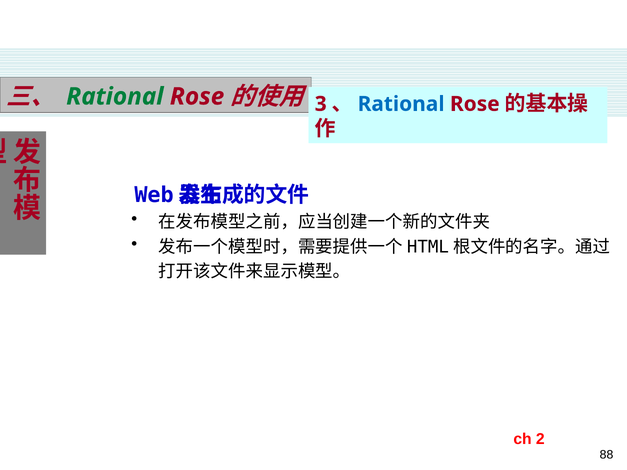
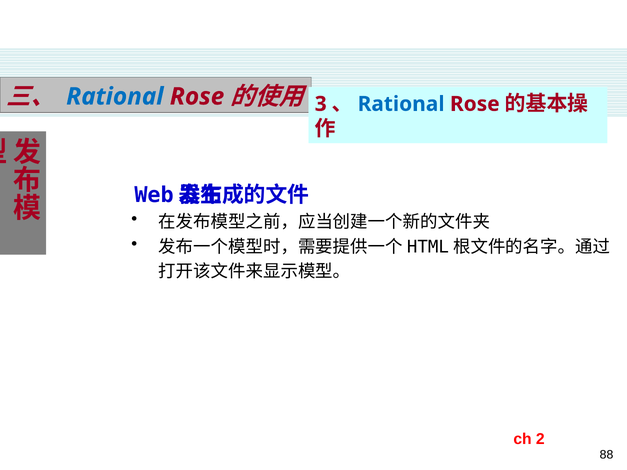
Rational at (115, 97) colour: green -> blue
